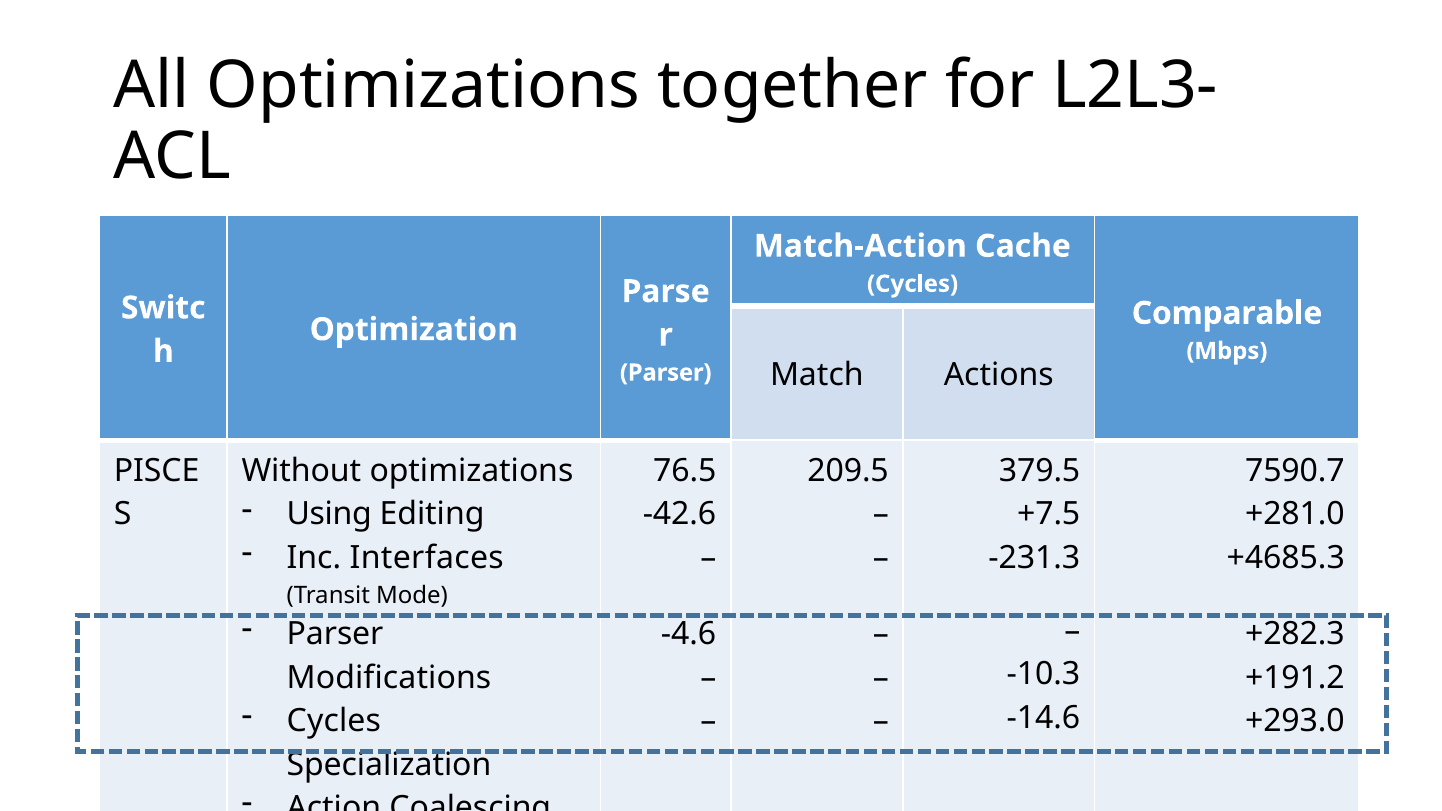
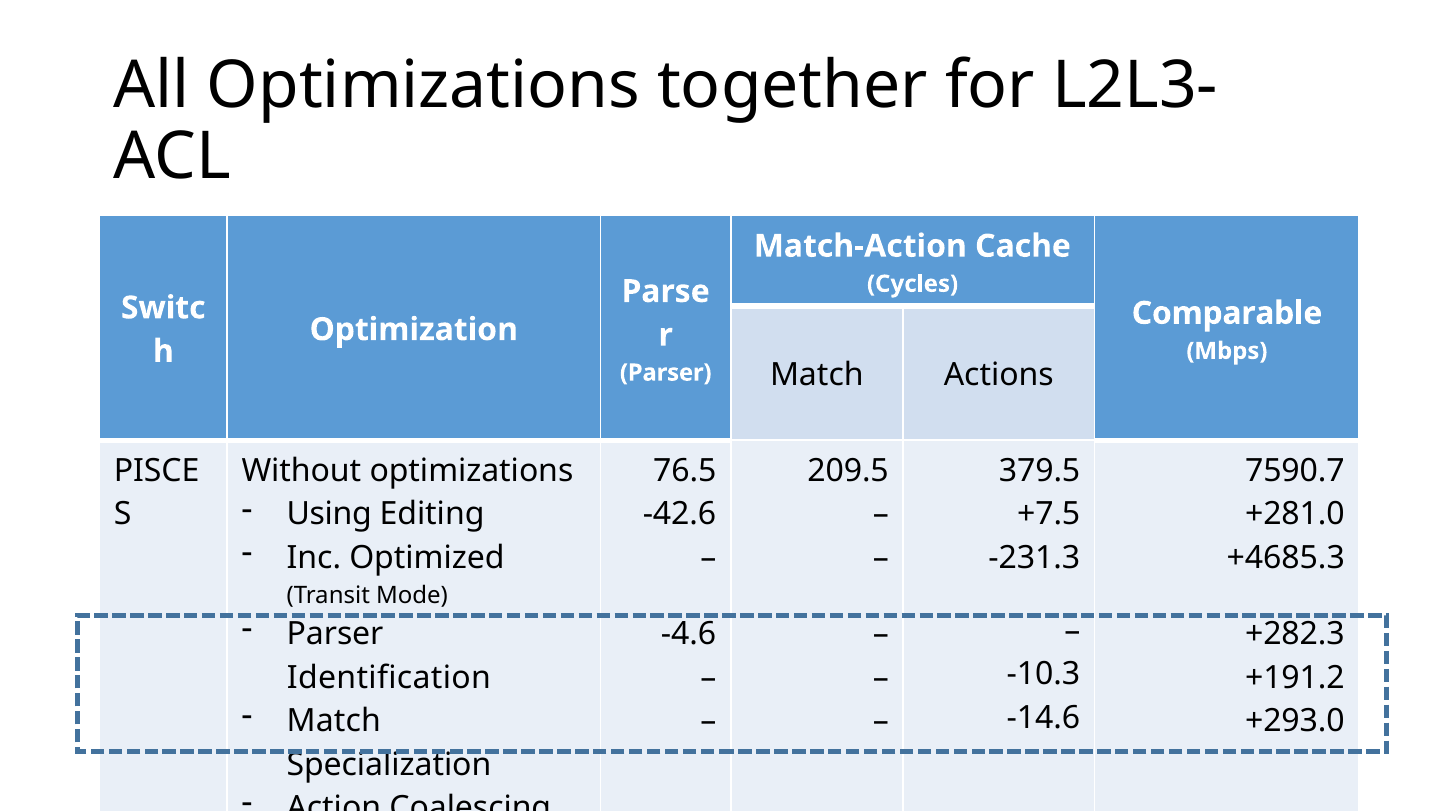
Interfaces: Interfaces -> Optimized
Modifications: Modifications -> Identification
Cycles at (334, 721): Cycles -> Match
